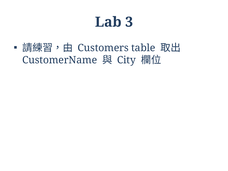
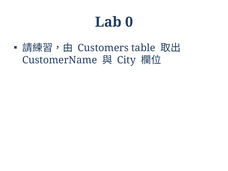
3: 3 -> 0
